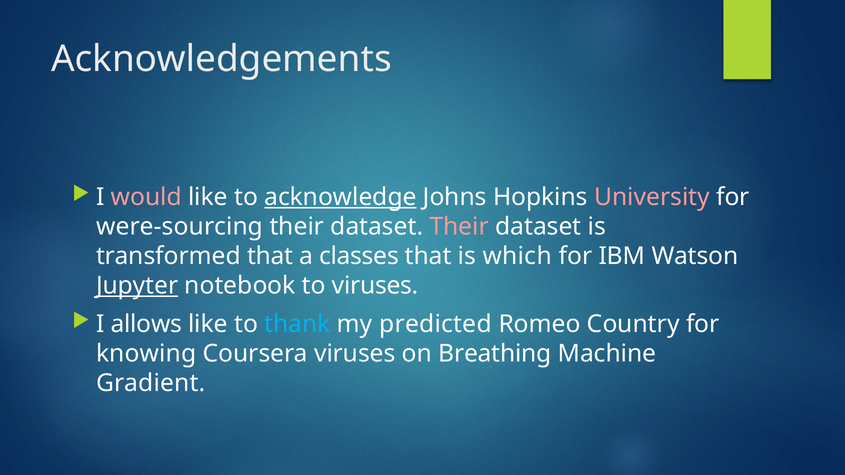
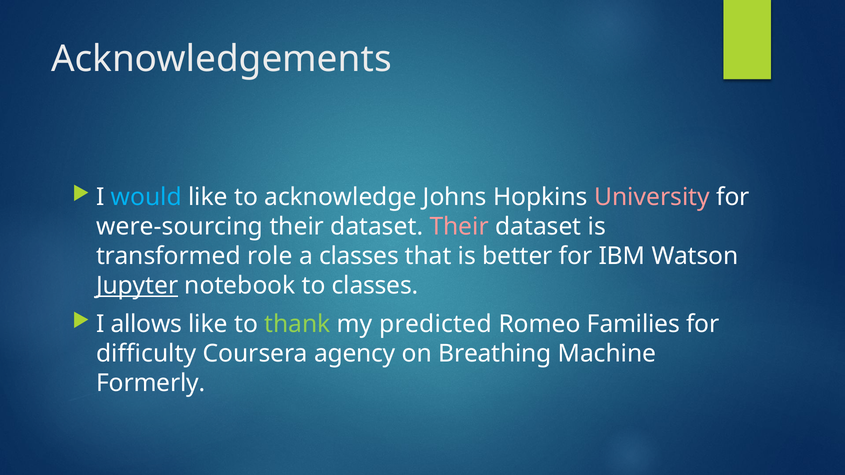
would colour: pink -> light blue
acknowledge underline: present -> none
transformed that: that -> role
which: which -> better
to viruses: viruses -> classes
thank colour: light blue -> light green
Country: Country -> Families
knowing: knowing -> difficulty
Coursera viruses: viruses -> agency
Gradient: Gradient -> Formerly
